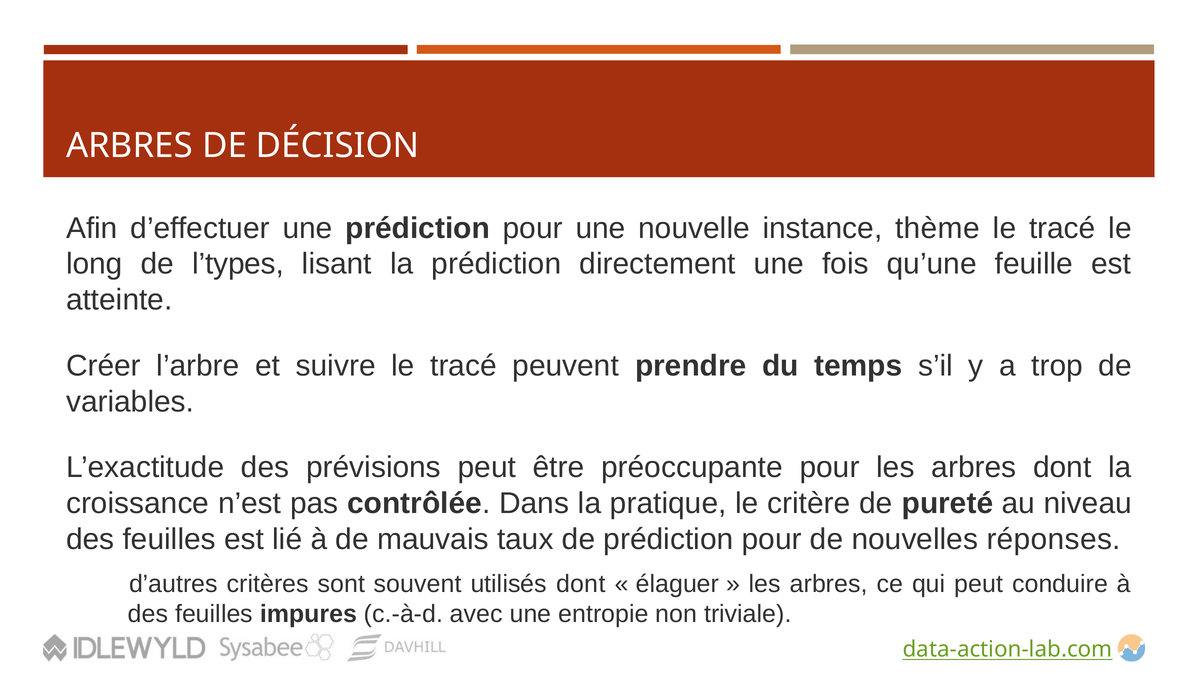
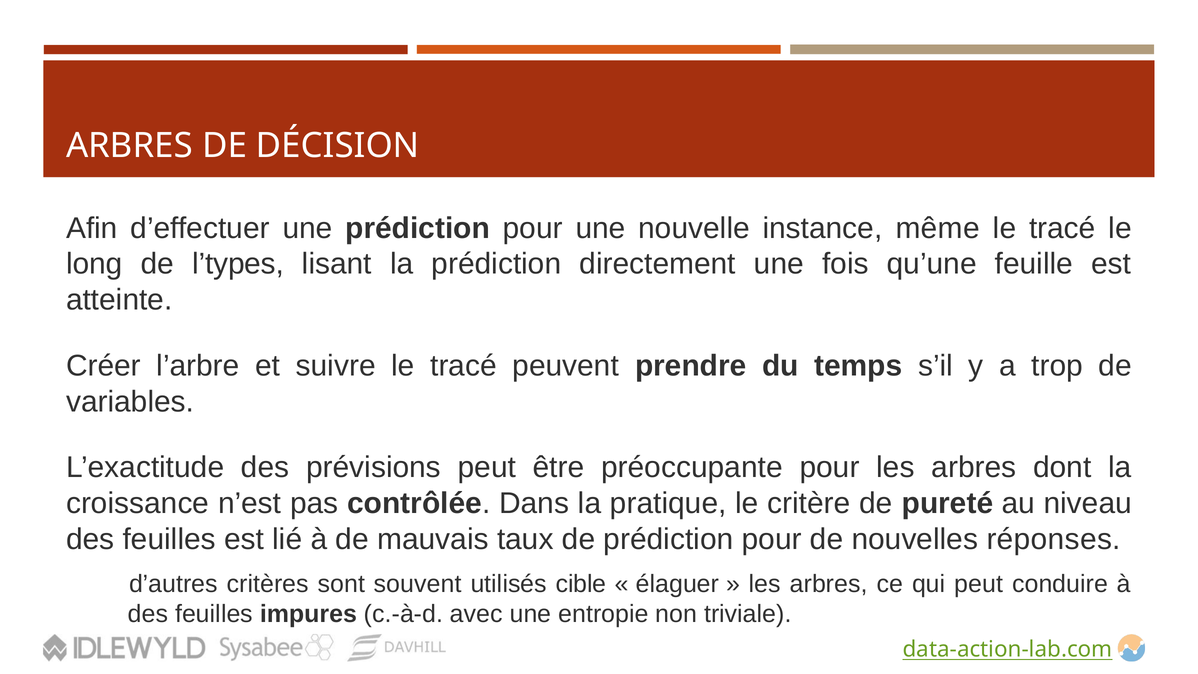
thème: thème -> même
utilisés dont: dont -> cible
